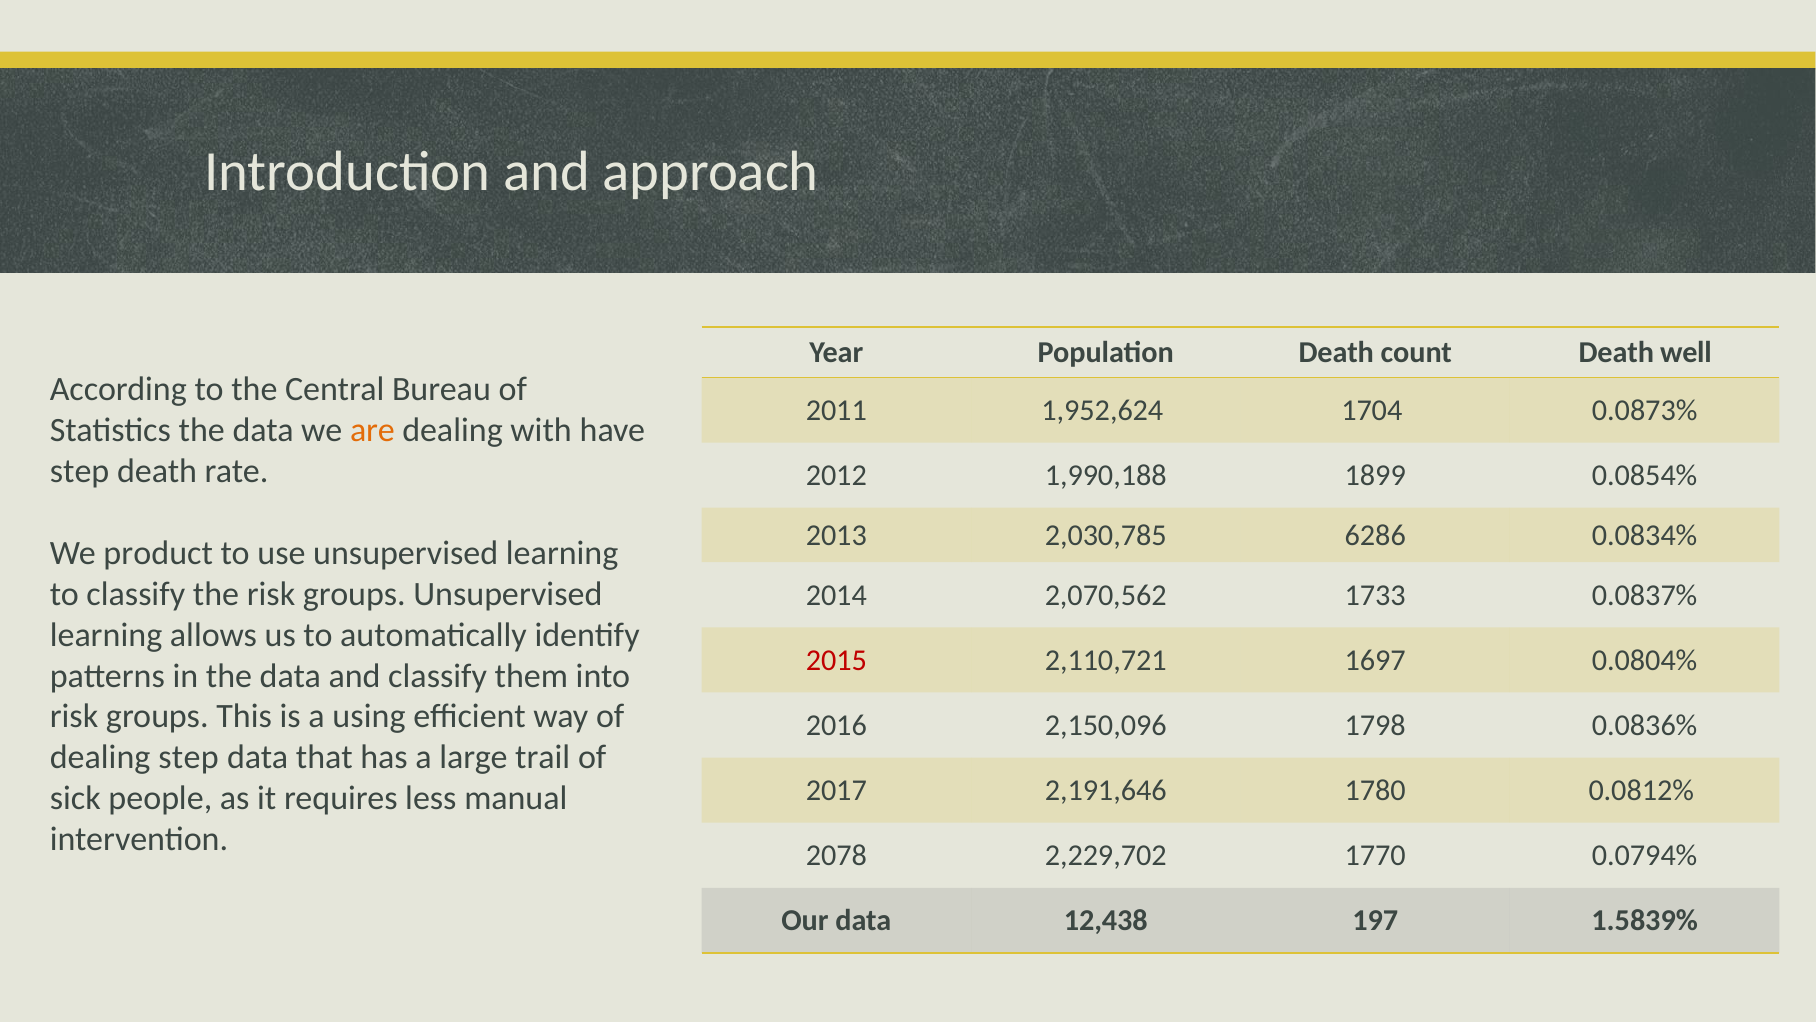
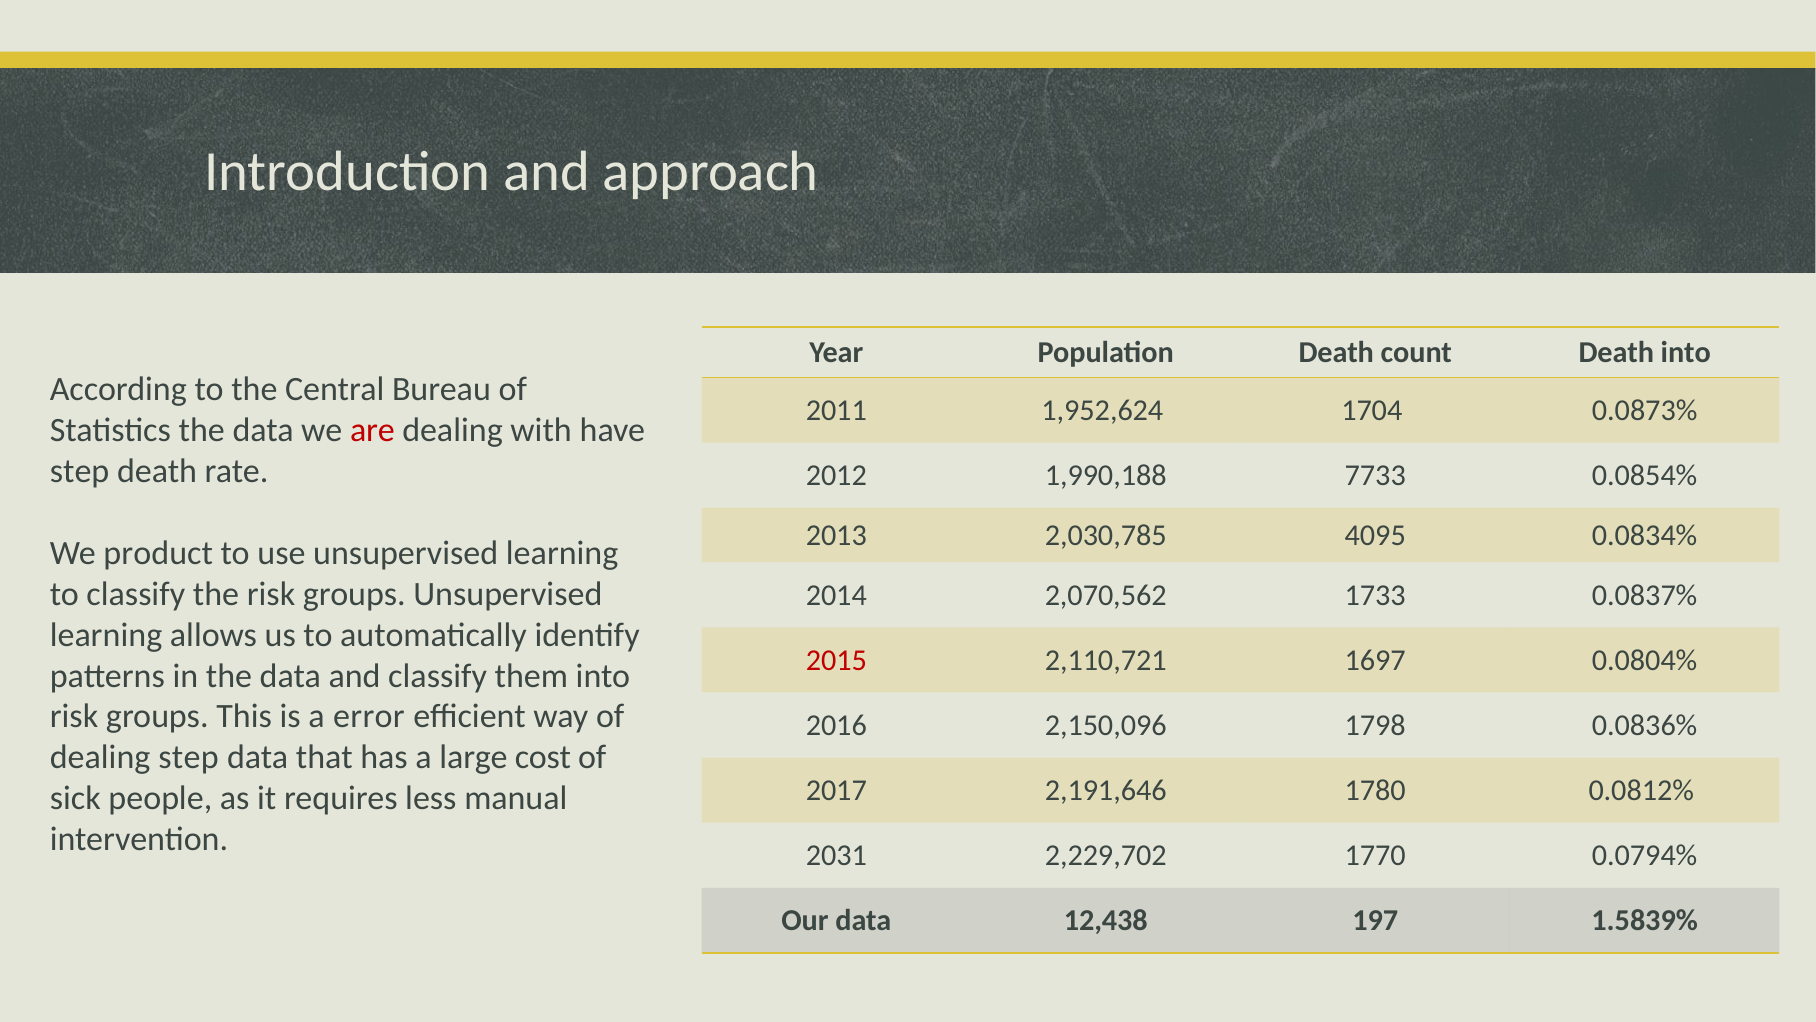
Death well: well -> into
are colour: orange -> red
1899: 1899 -> 7733
6286: 6286 -> 4095
using: using -> error
trail: trail -> cost
2078: 2078 -> 2031
